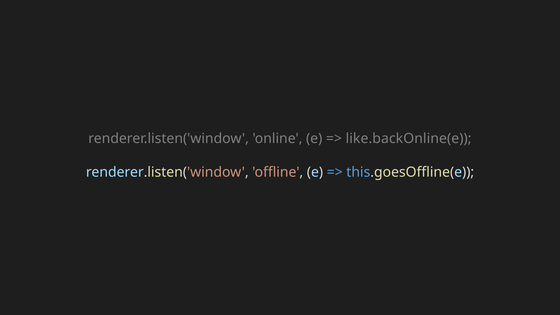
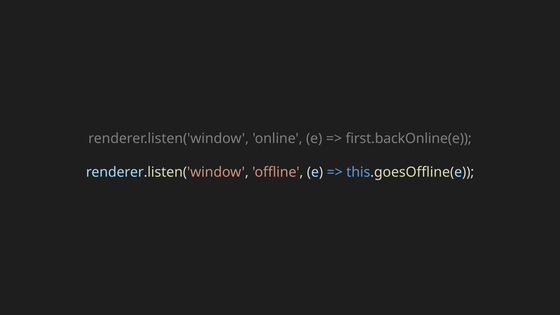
like.backOnline(e: like.backOnline(e -> first.backOnline(e
